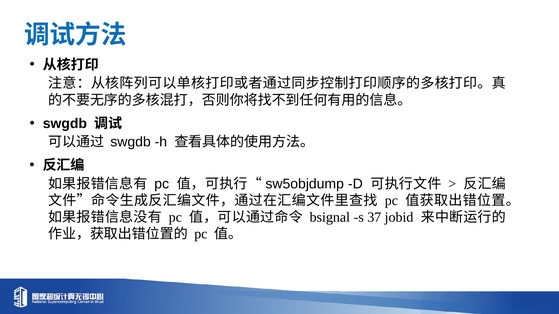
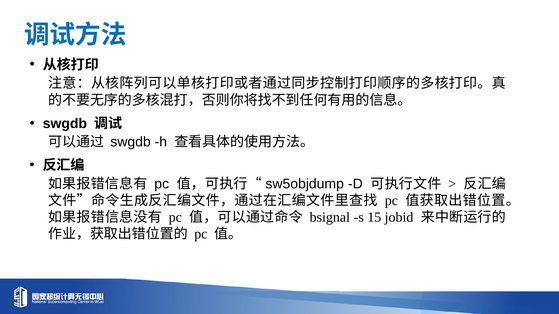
37: 37 -> 15
